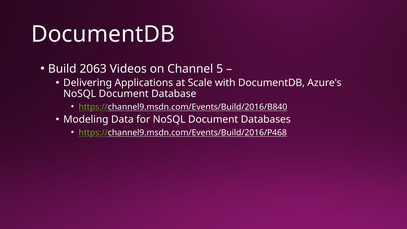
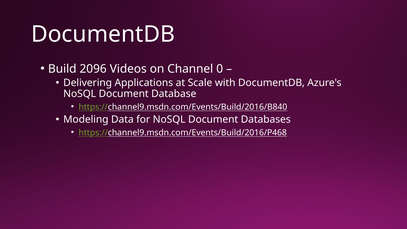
2063: 2063 -> 2096
5: 5 -> 0
